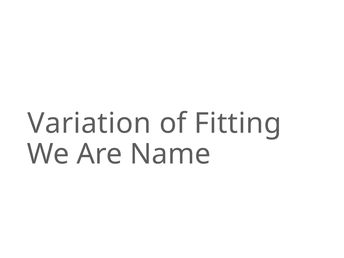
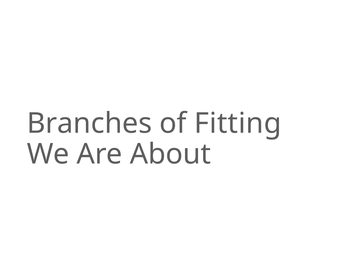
Variation: Variation -> Branches
Name: Name -> About
